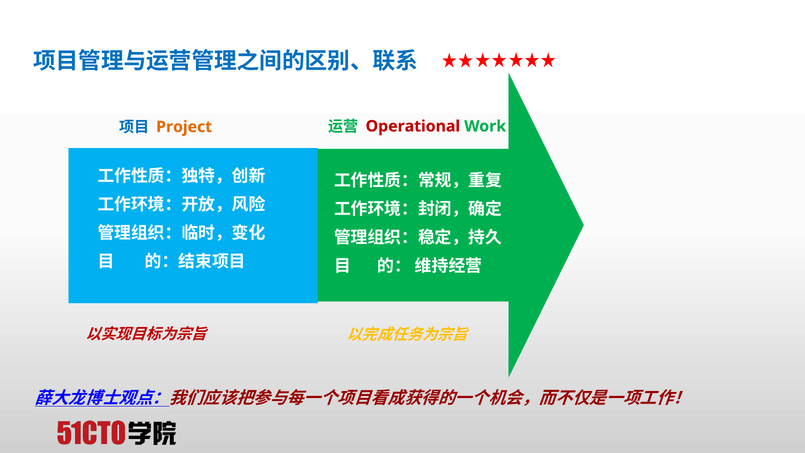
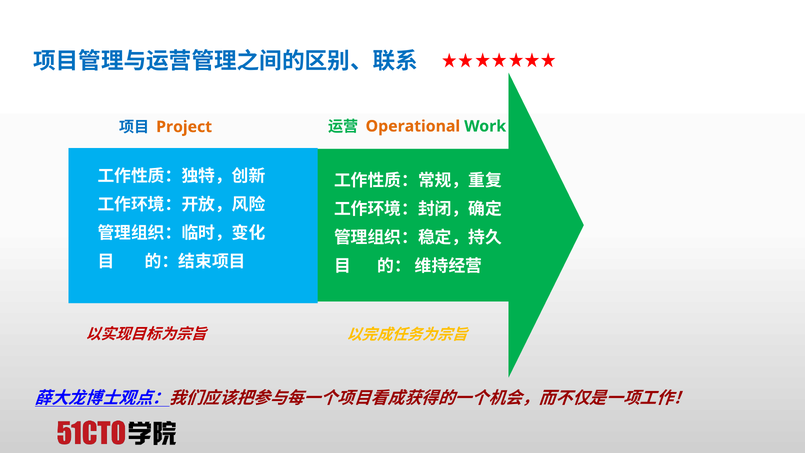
Operational colour: red -> orange
